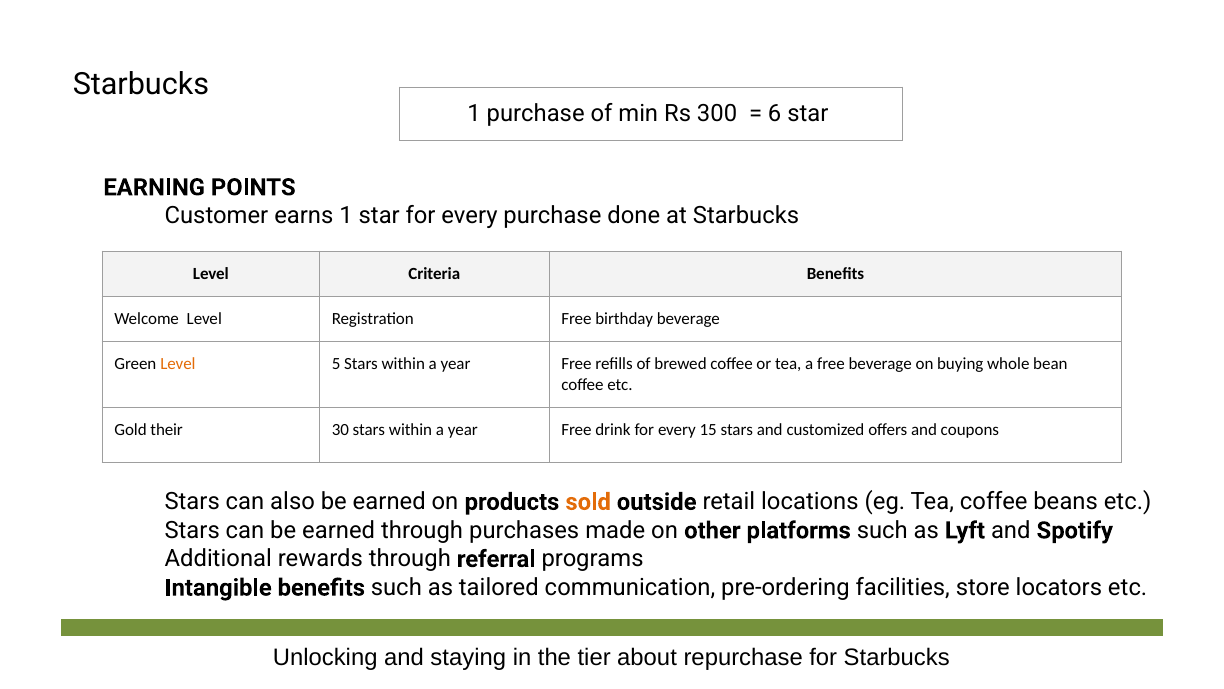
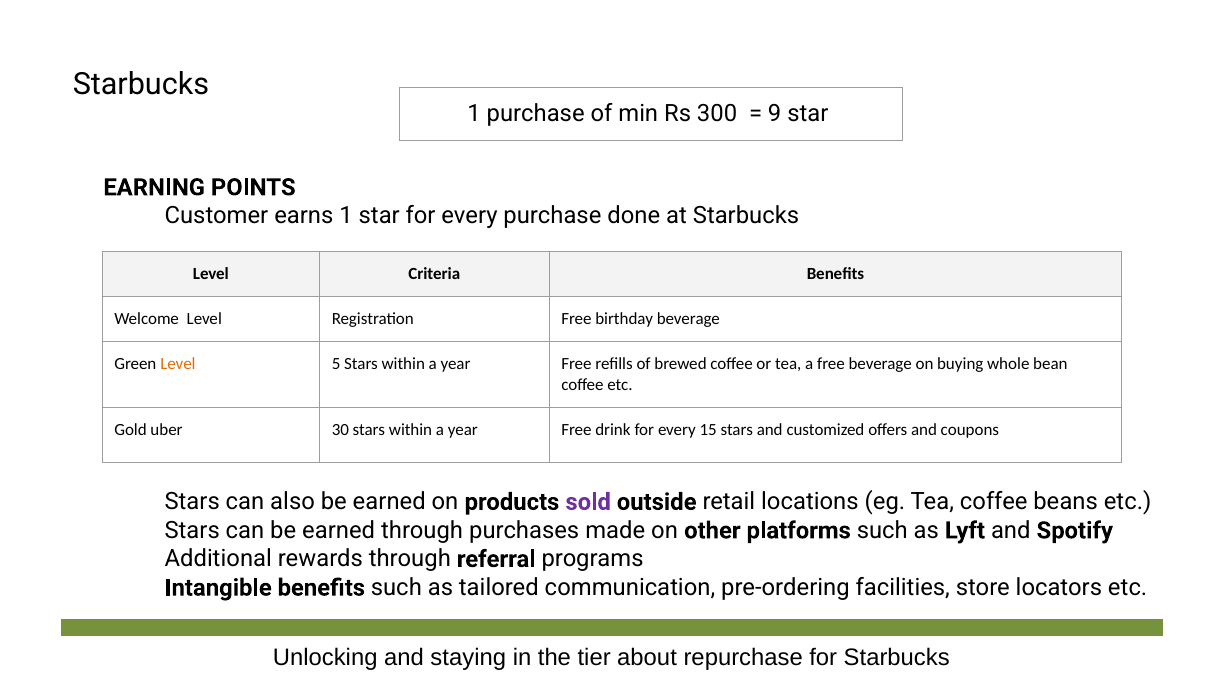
6: 6 -> 9
their: their -> uber
sold colour: orange -> purple
